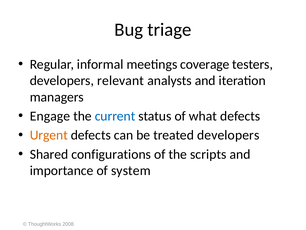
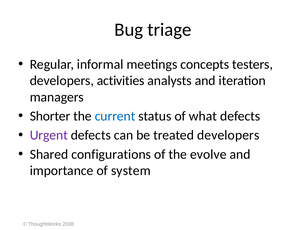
coverage: coverage -> concepts
relevant: relevant -> activities
Engage: Engage -> Shorter
Urgent colour: orange -> purple
scripts: scripts -> evolve
